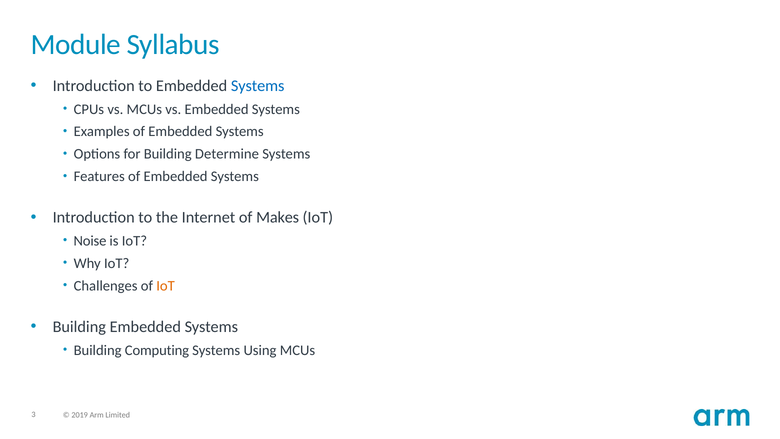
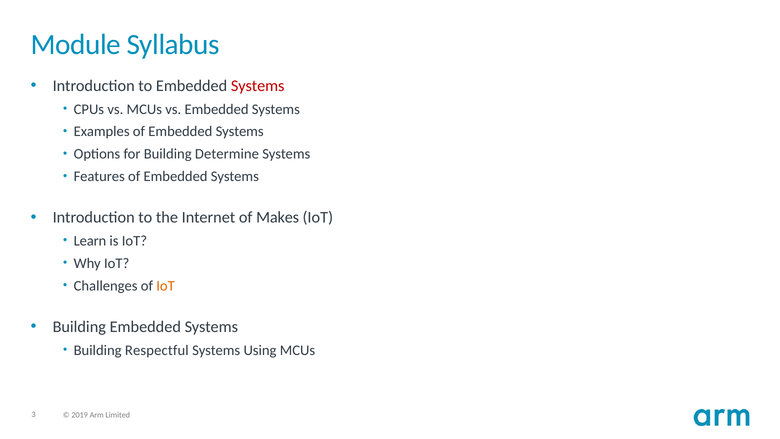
Systems at (258, 86) colour: blue -> red
Noise: Noise -> Learn
Computing: Computing -> Respectful
